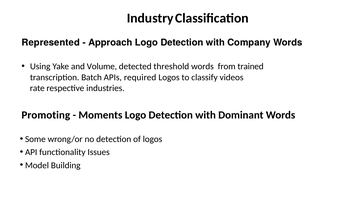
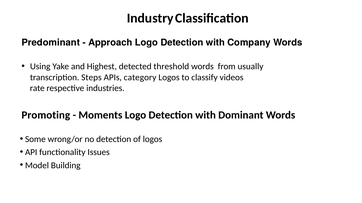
Represented: Represented -> Predominant
Volume: Volume -> Highest
trained: trained -> usually
Batch: Batch -> Steps
required: required -> category
